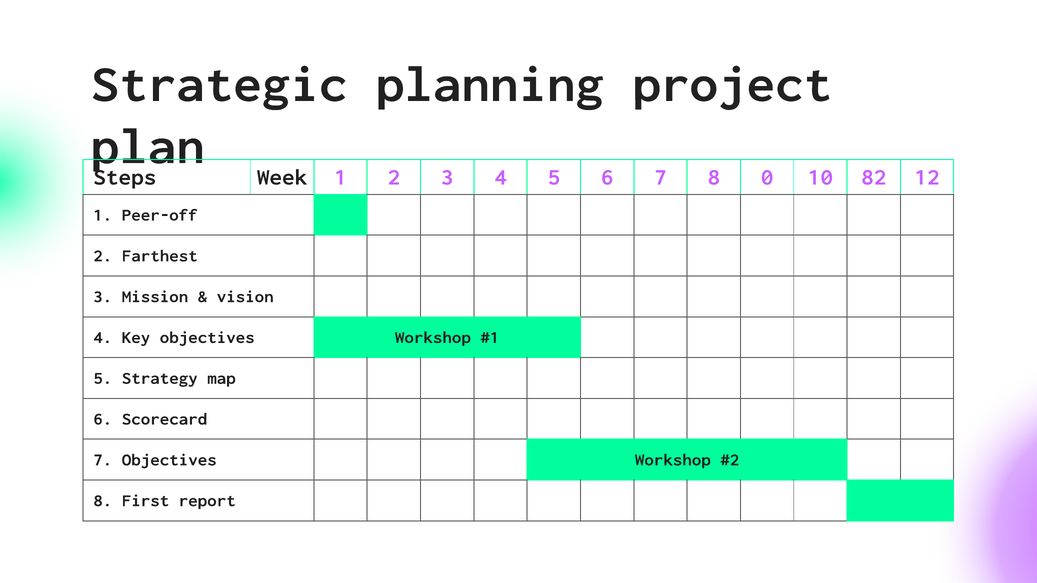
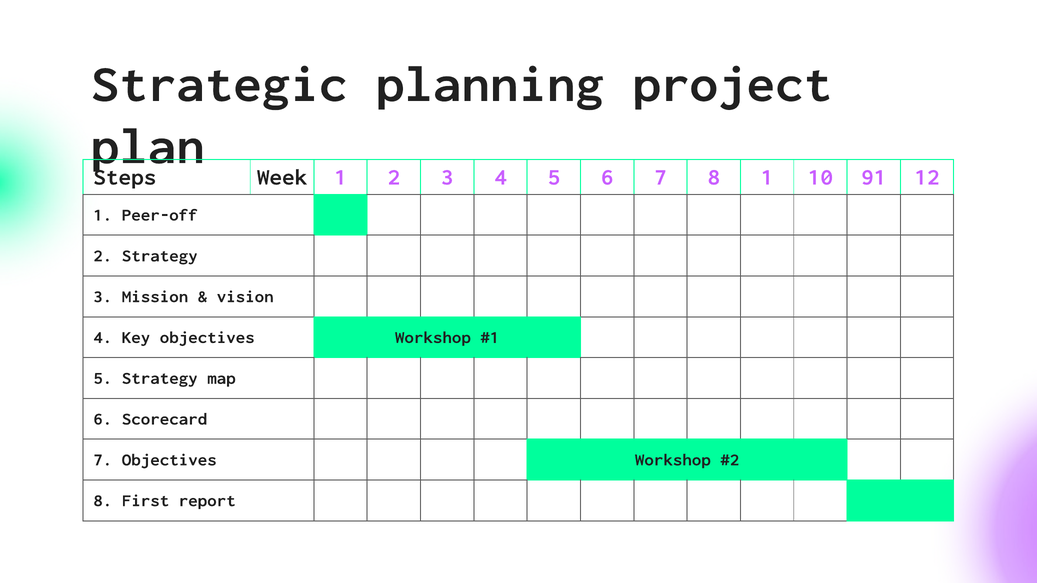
8 0: 0 -> 1
82: 82 -> 91
2 Farthest: Farthest -> Strategy
